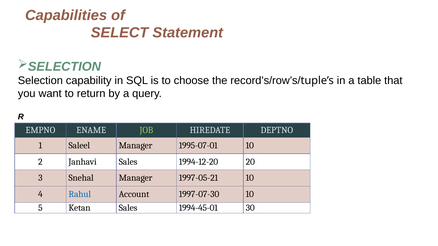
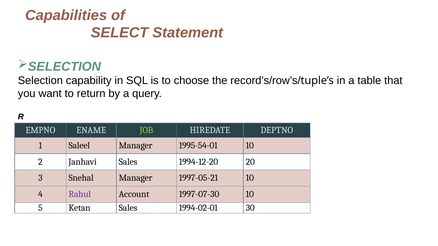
1995-07-01: 1995-07-01 -> 1995-54-01
Rahul colour: blue -> purple
1994-45-01: 1994-45-01 -> 1994-02-01
